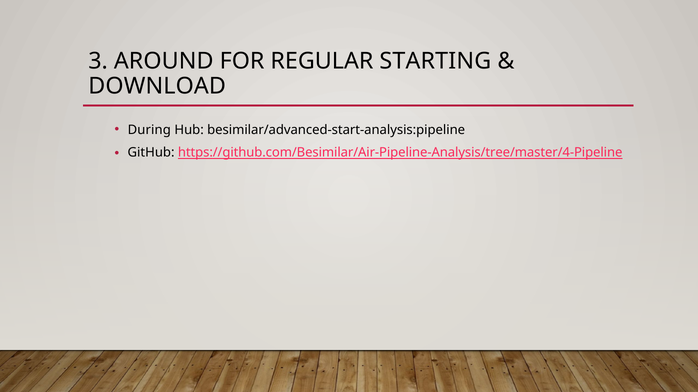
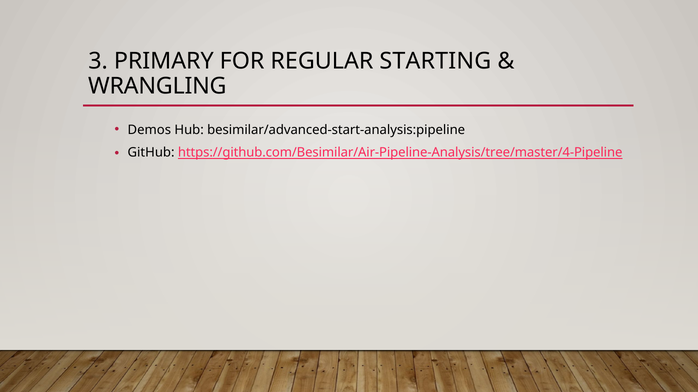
AROUND: AROUND -> PRIMARY
DOWNLOAD: DOWNLOAD -> WRANGLING
During: During -> Demos
